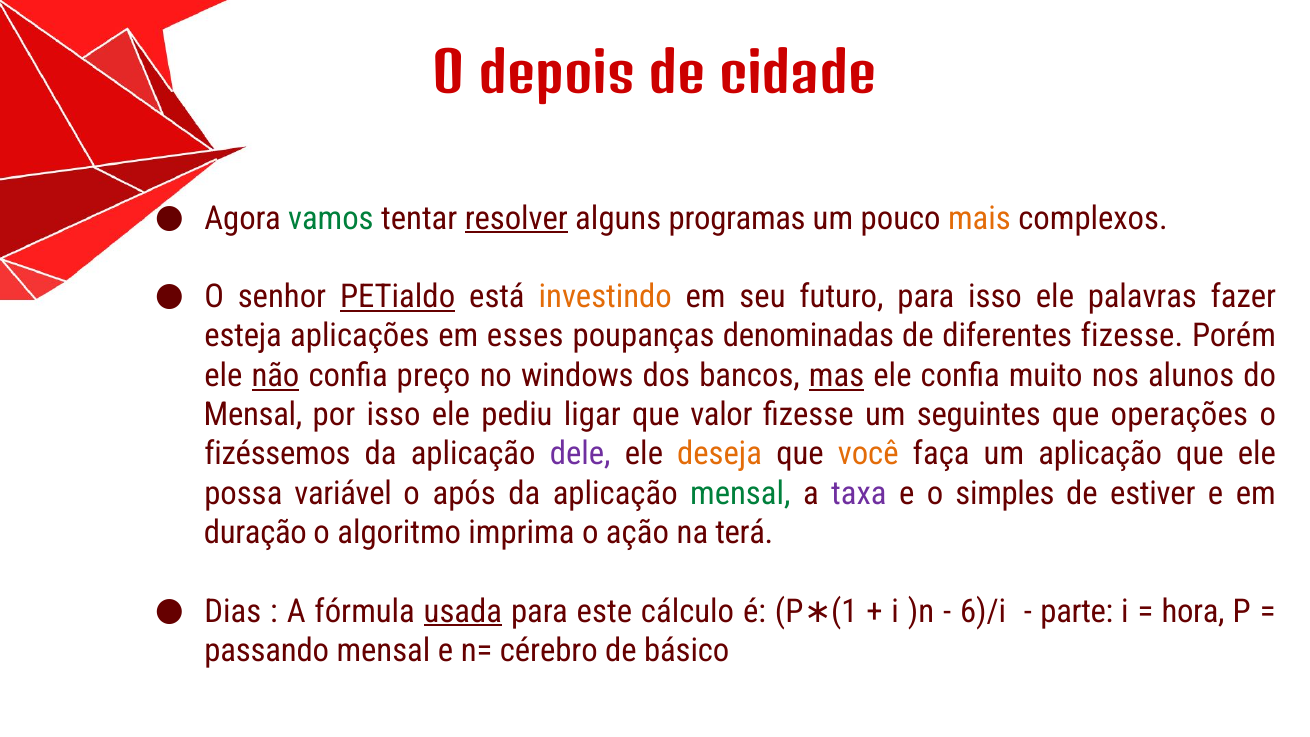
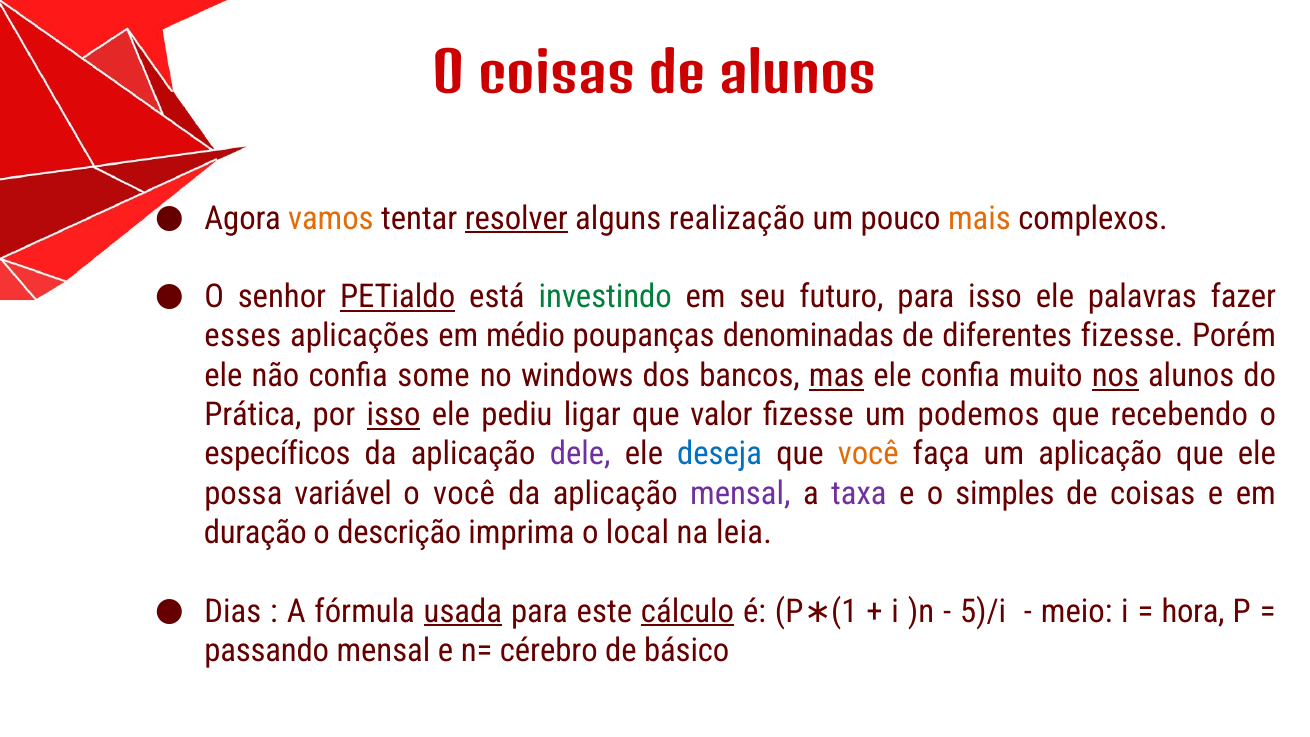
O depois: depois -> coisas
de cidade: cidade -> alunos
vamos colour: green -> orange
programas: programas -> realização
investindo colour: orange -> green
esteja: esteja -> esses
esses: esses -> médio
não underline: present -> none
preço: preço -> some
nos underline: none -> present
Mensal at (253, 415): Mensal -> Prática
isso at (394, 415) underline: none -> present
seguintes: seguintes -> podemos
operações: operações -> recebendo
fizéssemos: fizéssemos -> específicos
deseja colour: orange -> blue
o após: após -> você
mensal at (740, 493) colour: green -> purple
de estiver: estiver -> coisas
algoritmo: algoritmo -> descrição
ação: ação -> local
terá: terá -> leia
cálculo underline: none -> present
6)/i: 6)/i -> 5)/i
parte: parte -> meio
